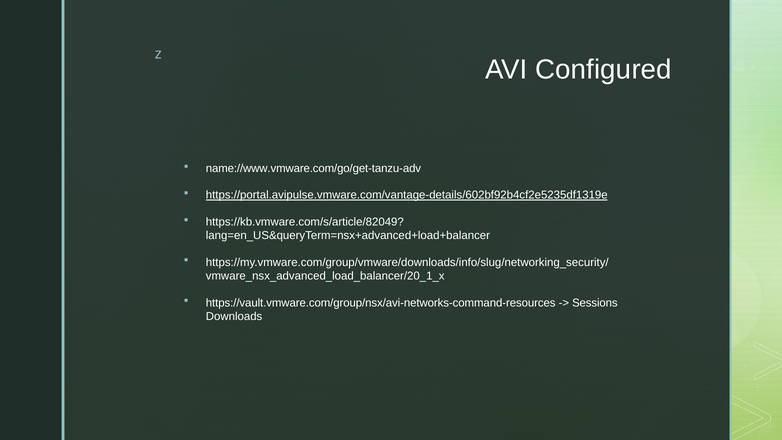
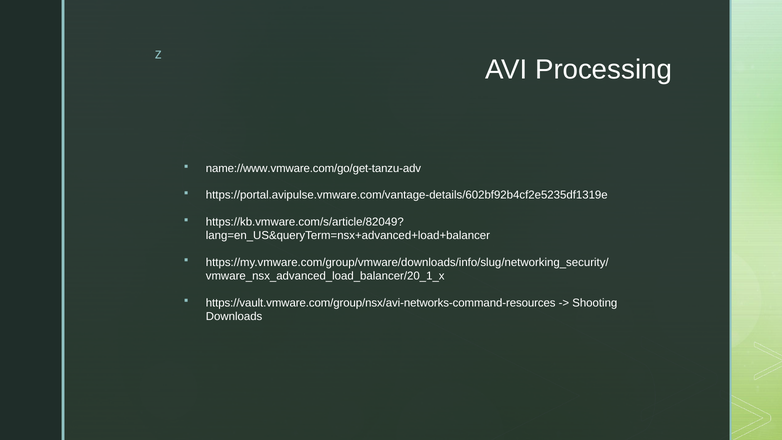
Configured: Configured -> Processing
https://portal.avipulse.vmware.com/vantage-details/602bf92b4cf2e5235df1319e underline: present -> none
Sessions: Sessions -> Shooting
